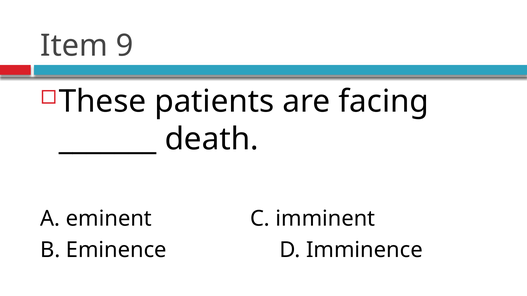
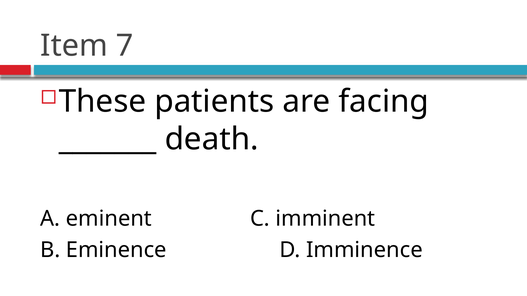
9: 9 -> 7
